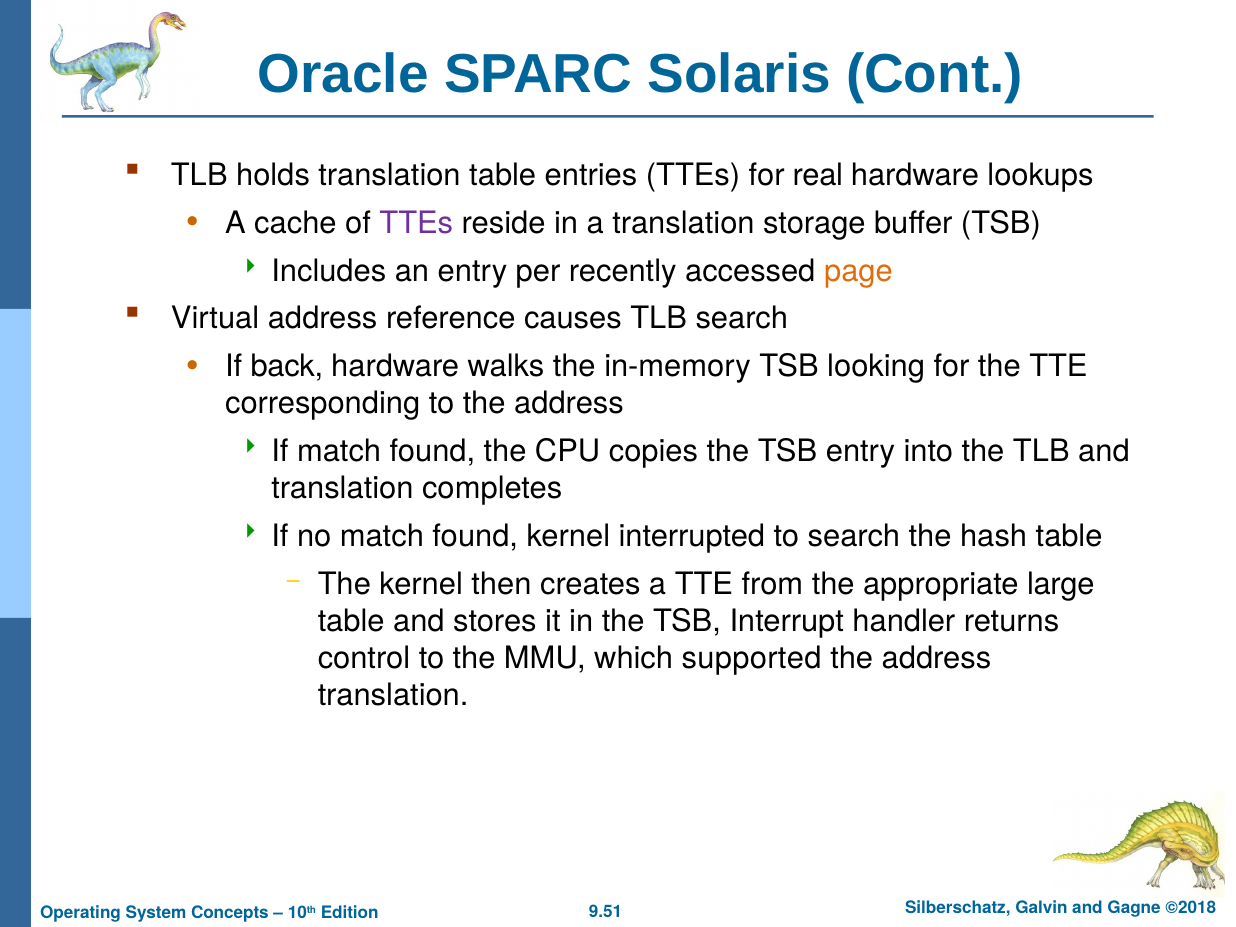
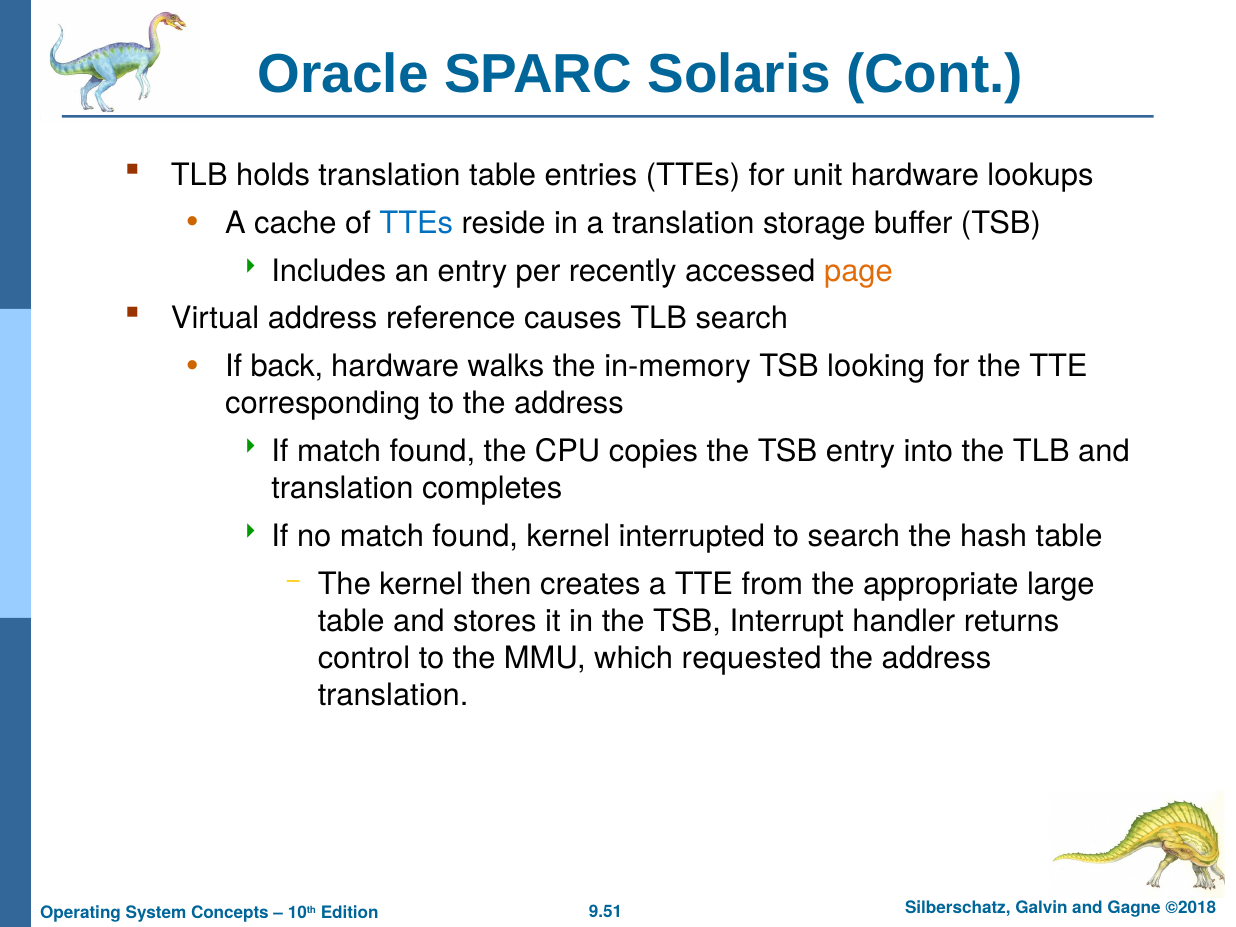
real: real -> unit
TTEs at (416, 223) colour: purple -> blue
supported: supported -> requested
